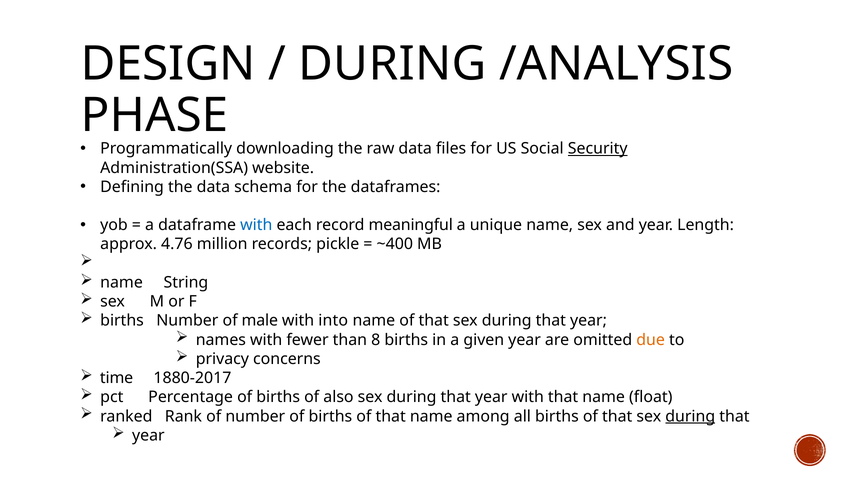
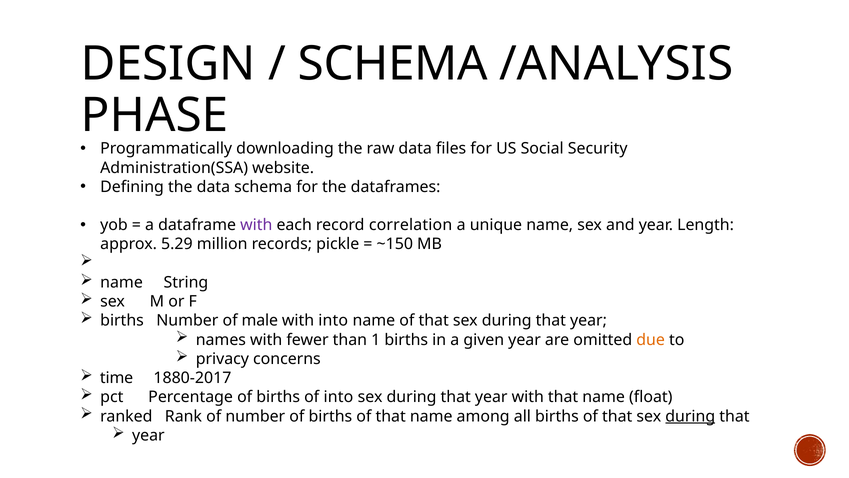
DURING at (392, 64): DURING -> SCHEMA
Security underline: present -> none
with at (256, 225) colour: blue -> purple
meaningful: meaningful -> correlation
4.76: 4.76 -> 5.29
~400: ~400 -> ~150
8: 8 -> 1
of also: also -> into
